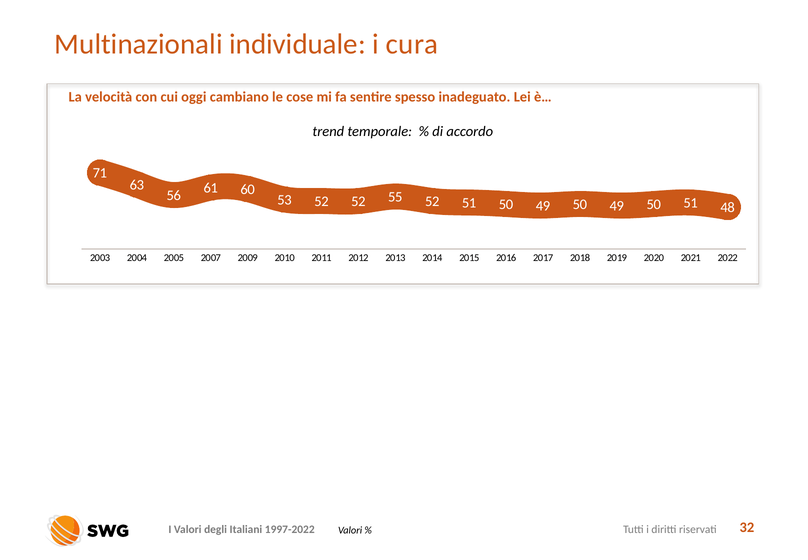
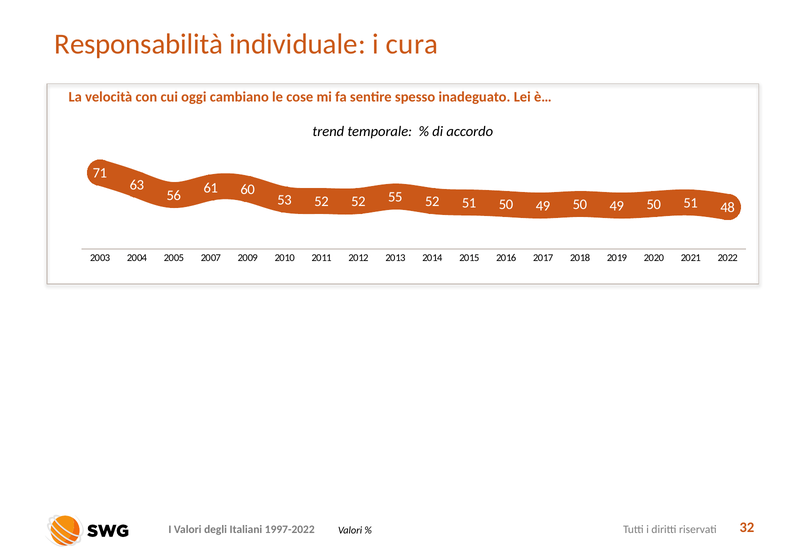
Multinazionali: Multinazionali -> Responsabilità
